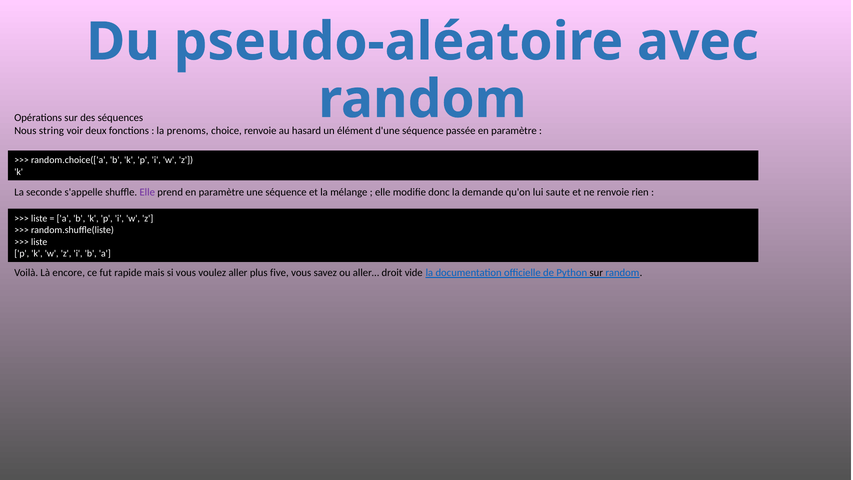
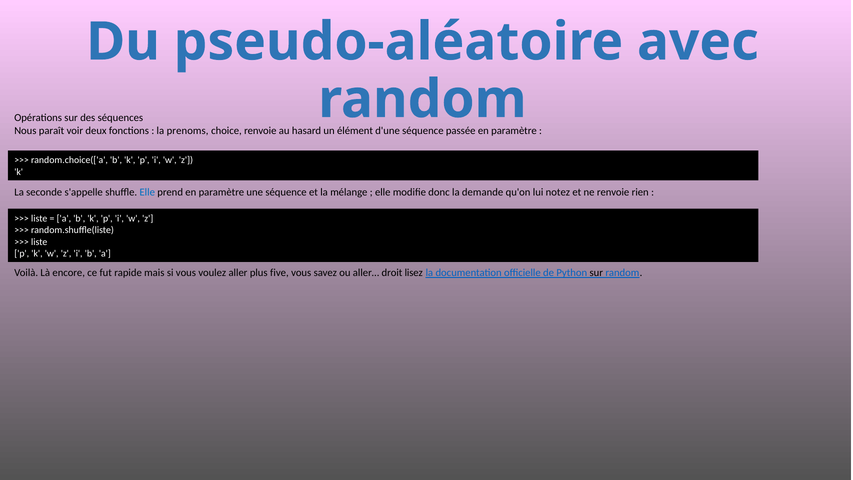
string: string -> paraît
Elle at (147, 192) colour: purple -> blue
saute: saute -> notez
vide: vide -> lisez
